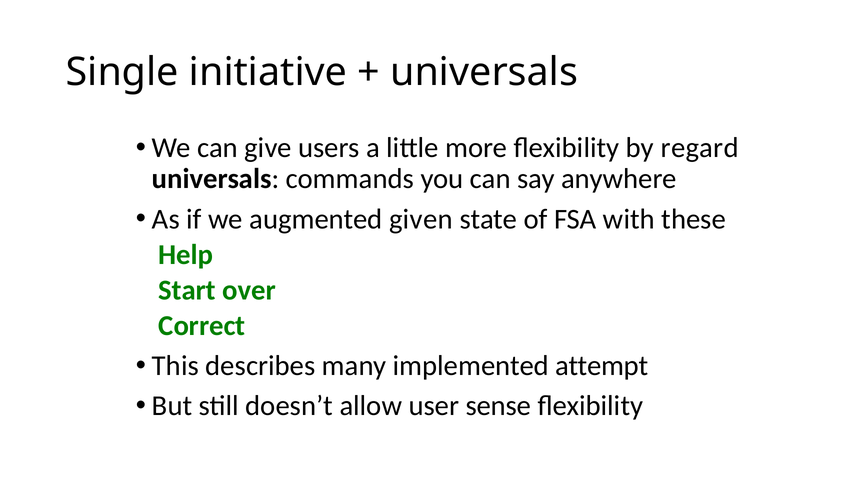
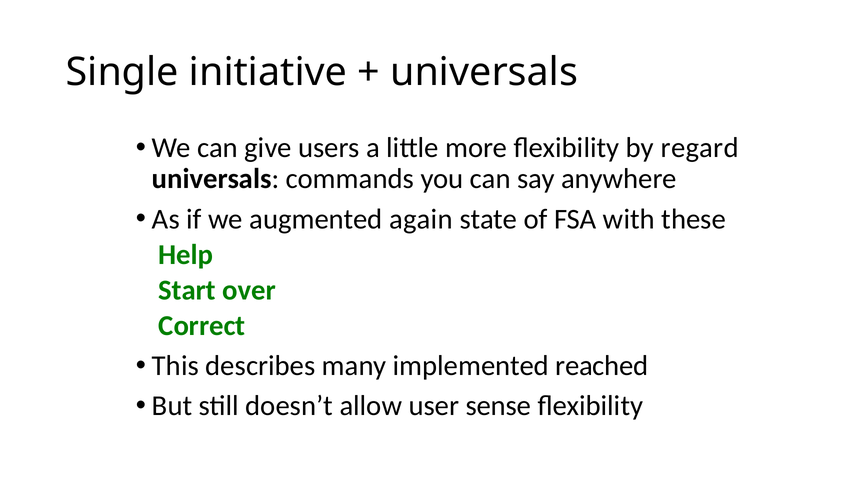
given: given -> again
attempt: attempt -> reached
